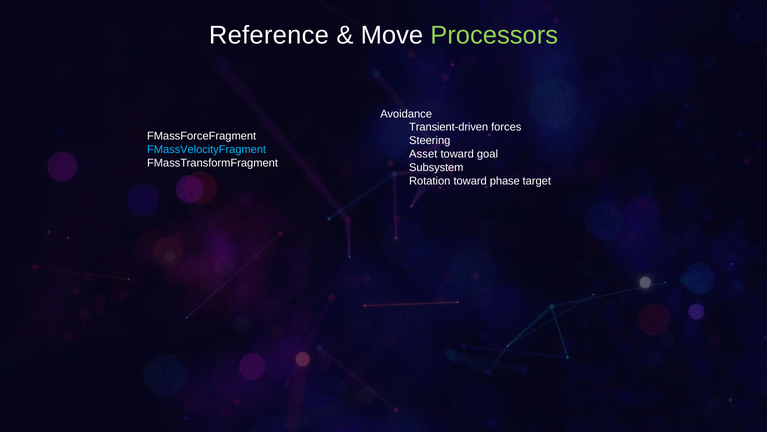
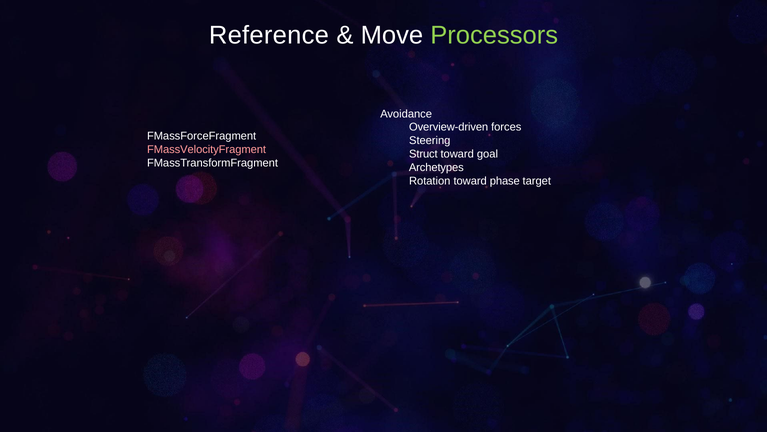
Transient-driven: Transient-driven -> Overview-driven
FMassVelocityFragment colour: light blue -> pink
Asset: Asset -> Struct
Subsystem: Subsystem -> Archetypes
